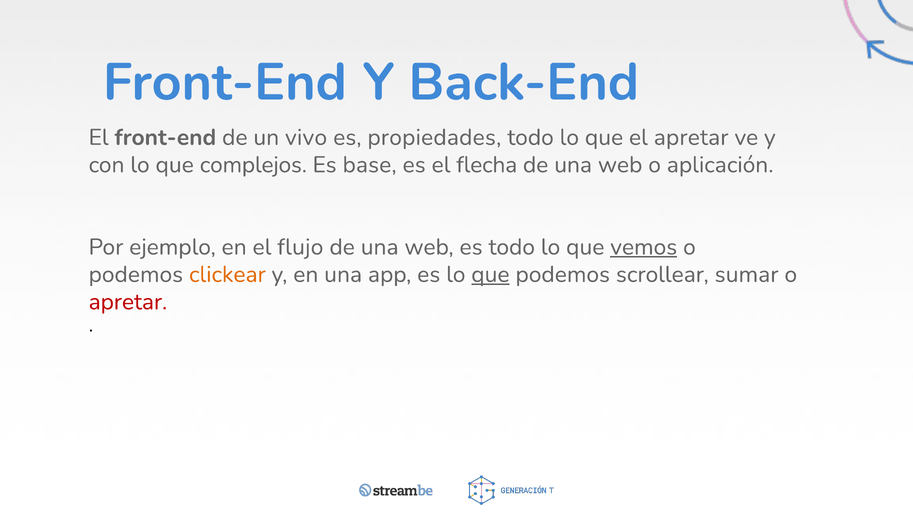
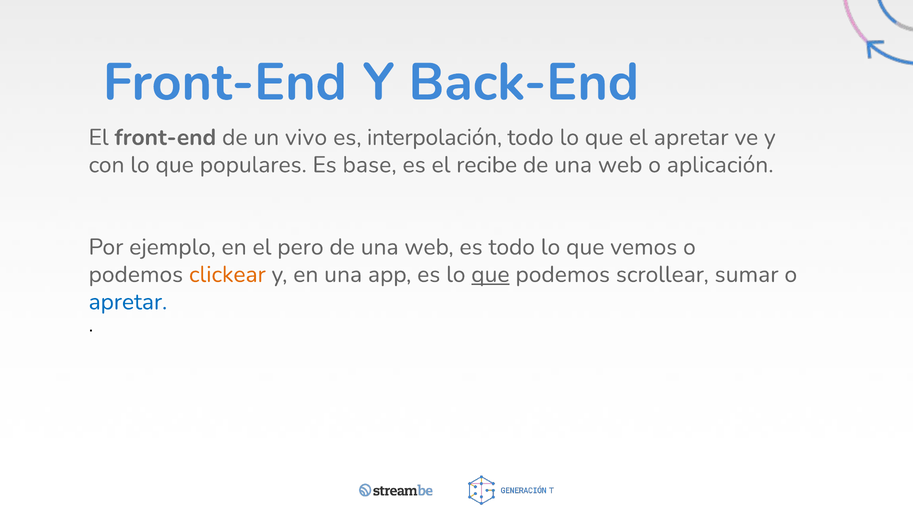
propiedades: propiedades -> interpolación
complejos: complejos -> populares
flecha: flecha -> recibe
flujo: flujo -> pero
vemos underline: present -> none
apretar at (128, 302) colour: red -> blue
